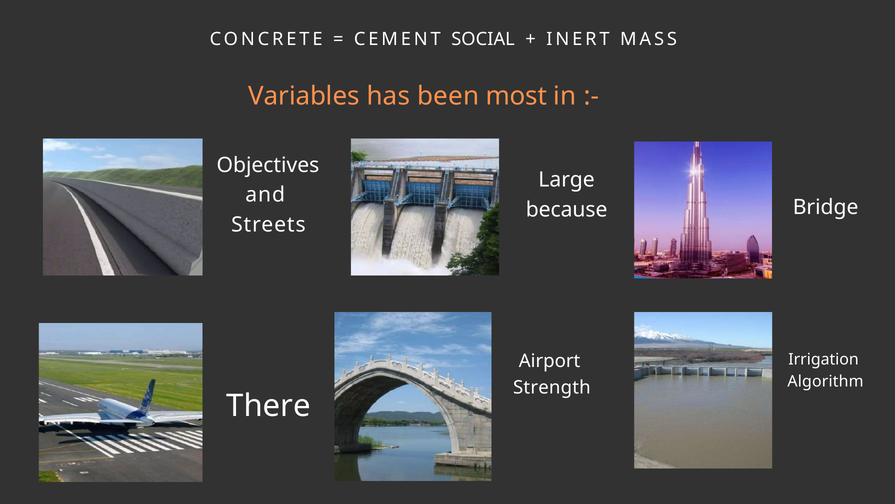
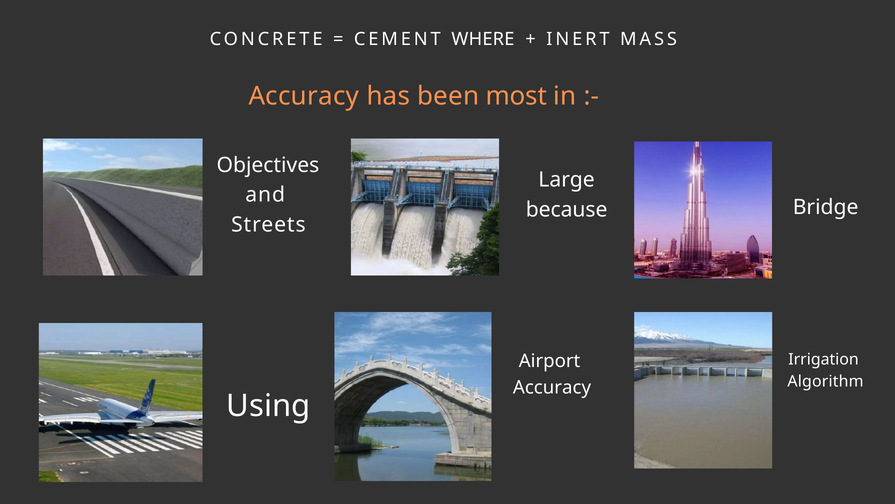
SOCIAL: SOCIAL -> WHERE
Variables at (304, 96): Variables -> Accuracy
Strength at (552, 387): Strength -> Accuracy
There: There -> Using
